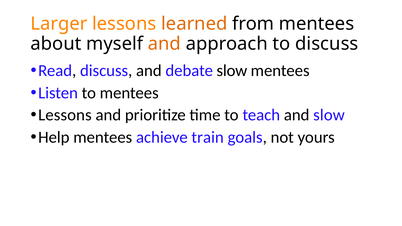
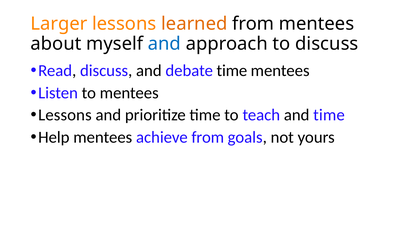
and at (164, 44) colour: orange -> blue
debate slow: slow -> time
and slow: slow -> time
achieve train: train -> from
